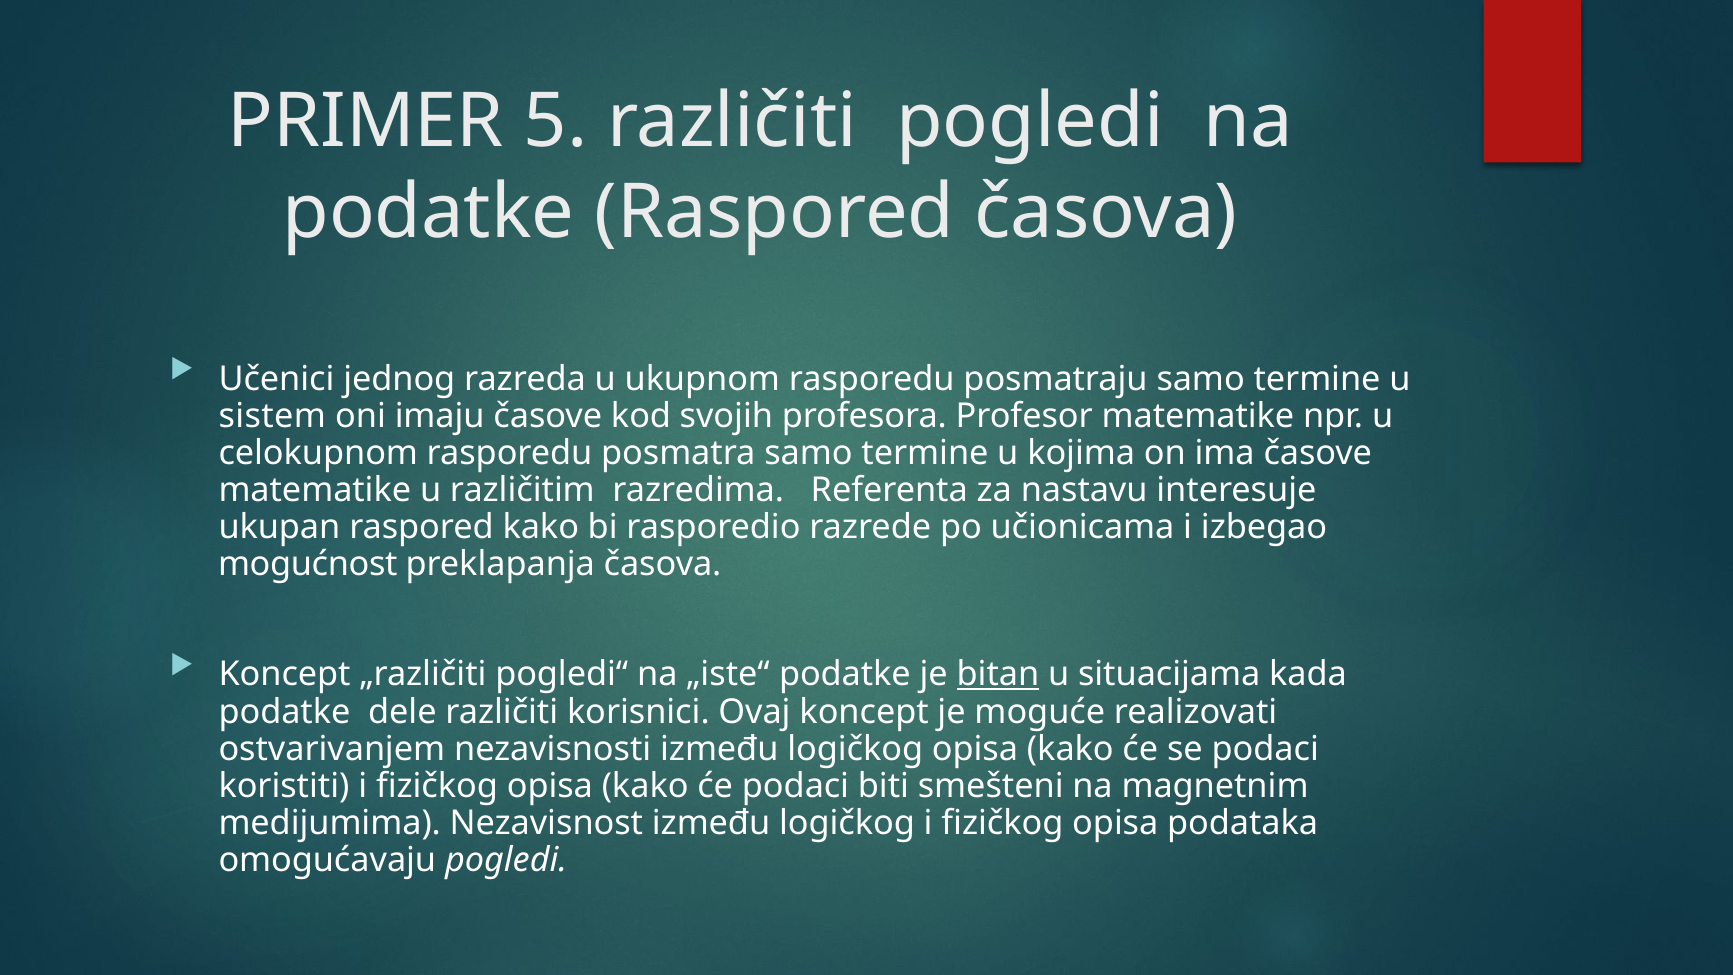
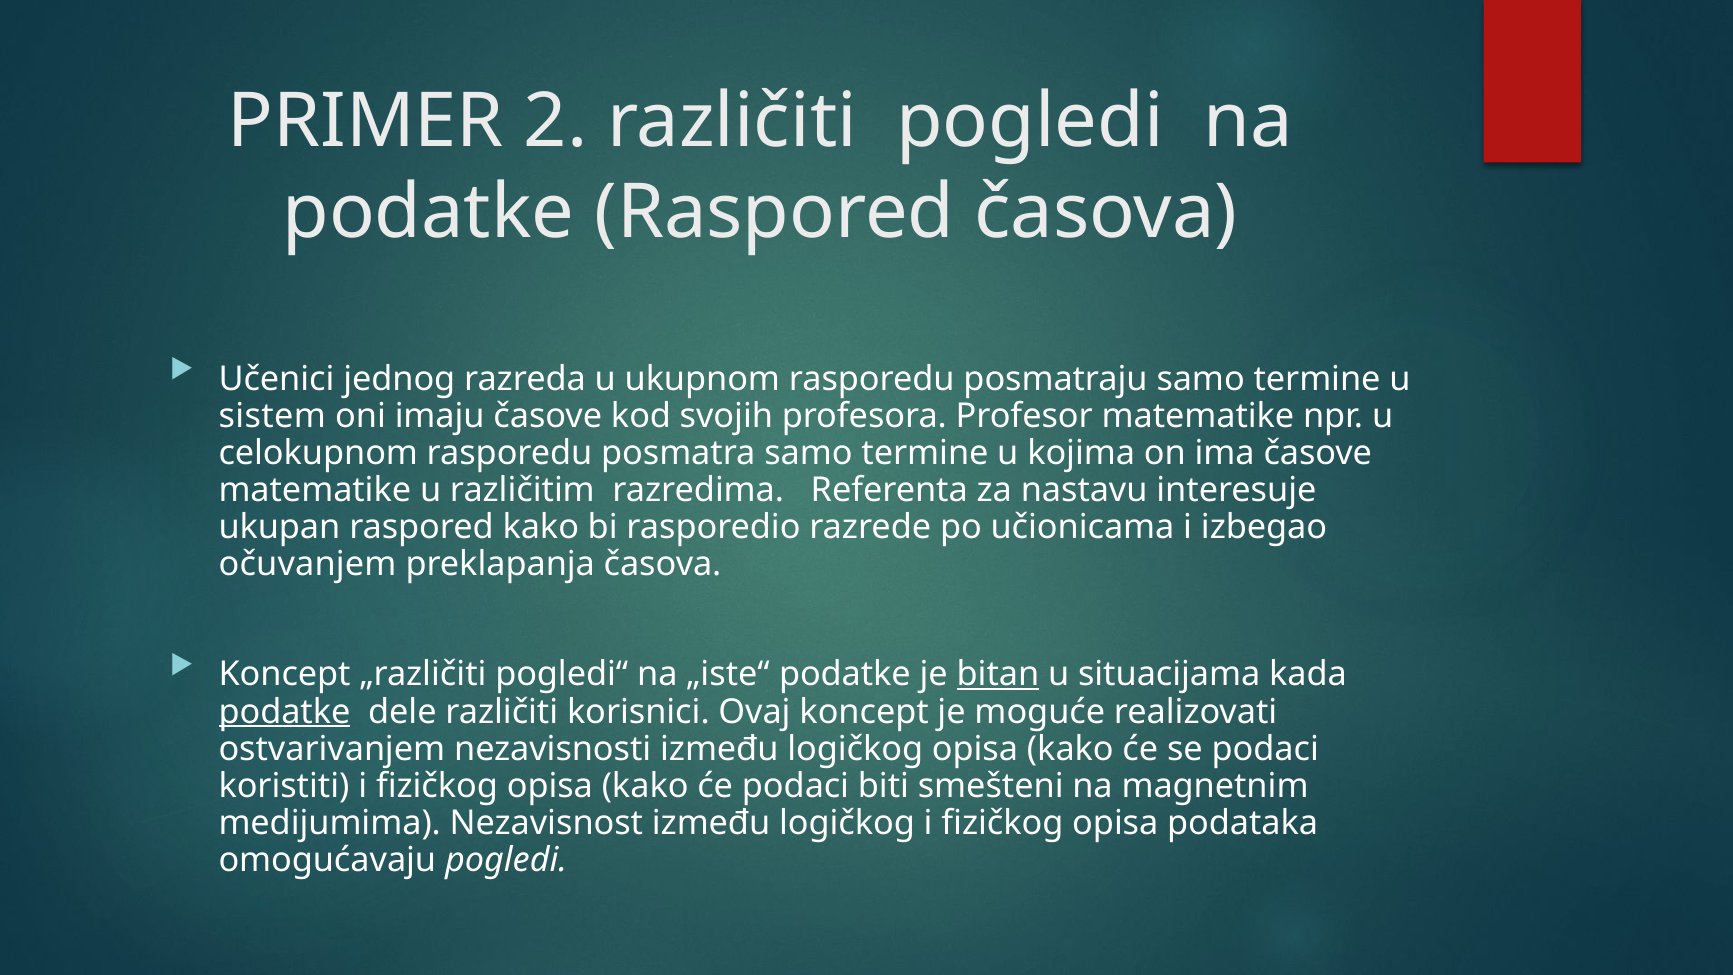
5: 5 -> 2
mogućnost: mogućnost -> očuvanjem
podatke at (284, 712) underline: none -> present
